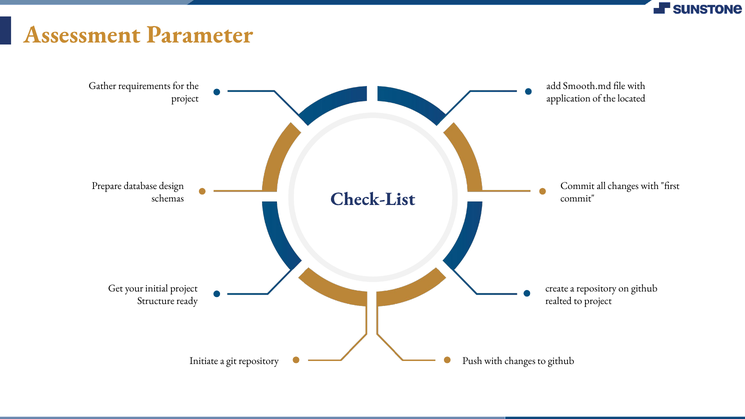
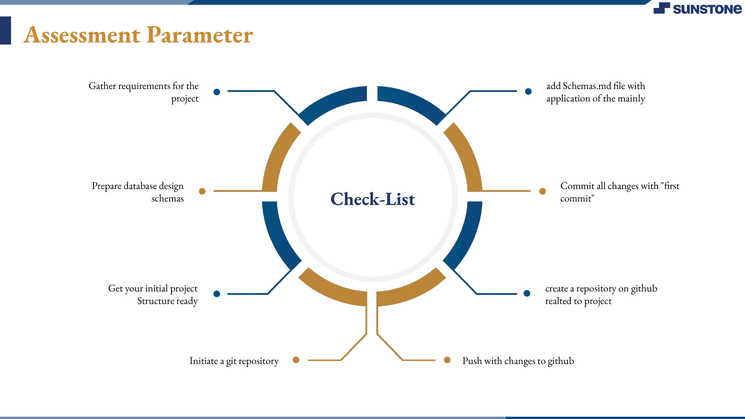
Smooth.md: Smooth.md -> Schemas.md
located: located -> mainly
